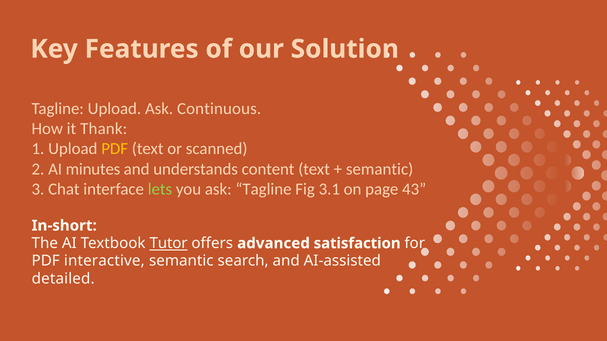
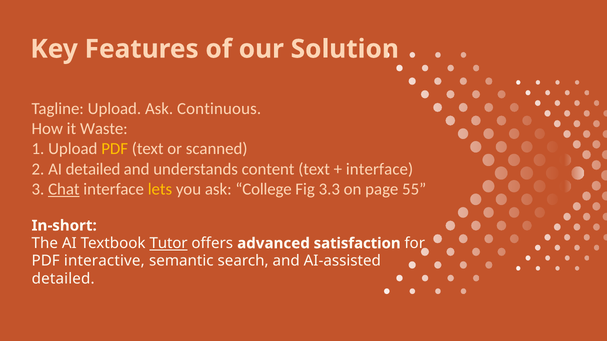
Thank: Thank -> Waste
AI minutes: minutes -> detailed
semantic at (380, 169): semantic -> interface
Chat underline: none -> present
lets colour: light green -> yellow
ask Tagline: Tagline -> College
3.1: 3.1 -> 3.3
43: 43 -> 55
